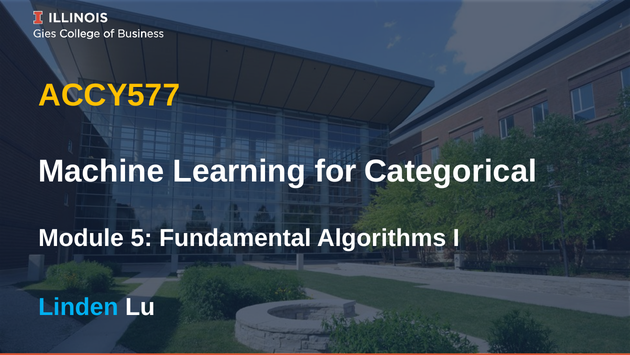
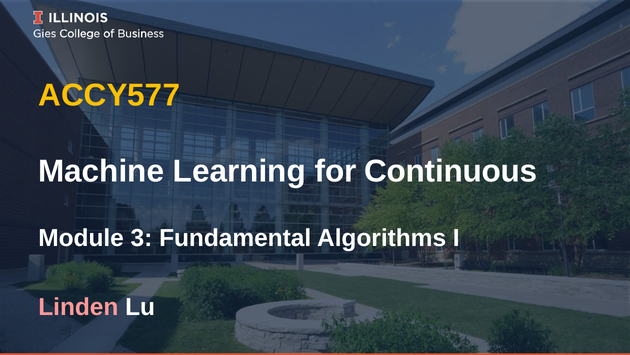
Categorical: Categorical -> Continuous
5: 5 -> 3
Linden colour: light blue -> pink
